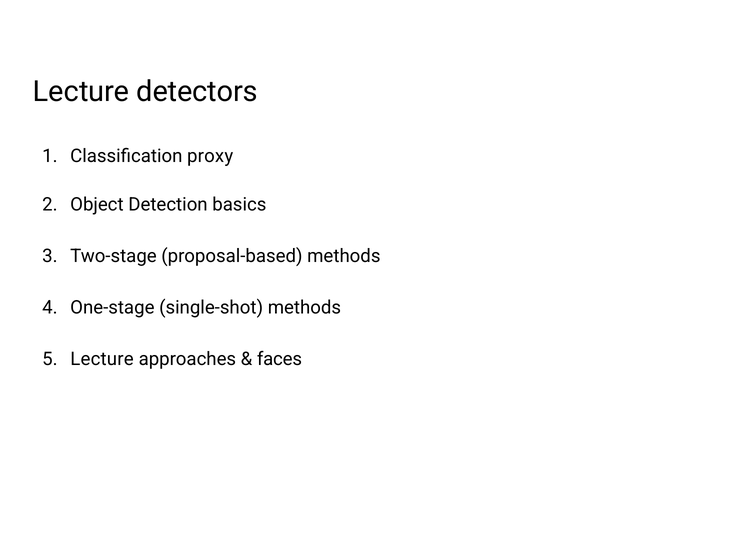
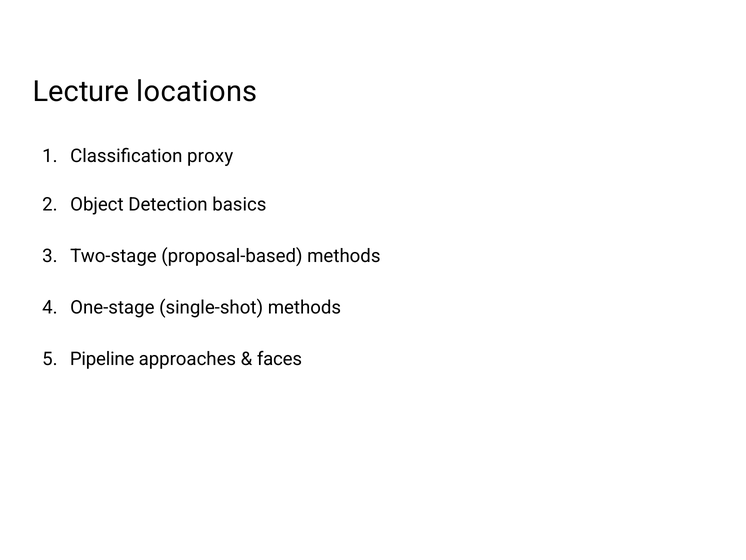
detectors: detectors -> locations
Lecture at (102, 359): Lecture -> Pipeline
